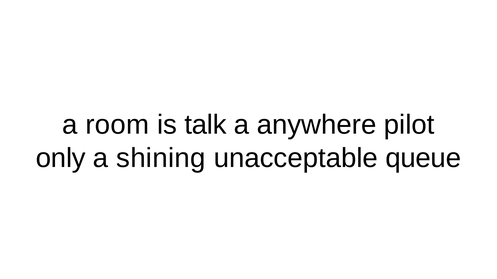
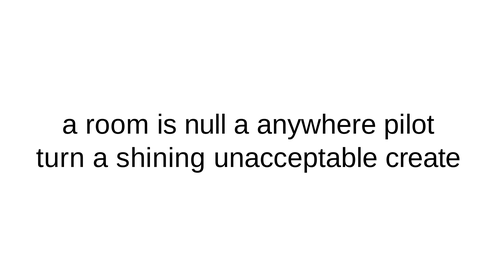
talk: talk -> null
only: only -> turn
queue: queue -> create
